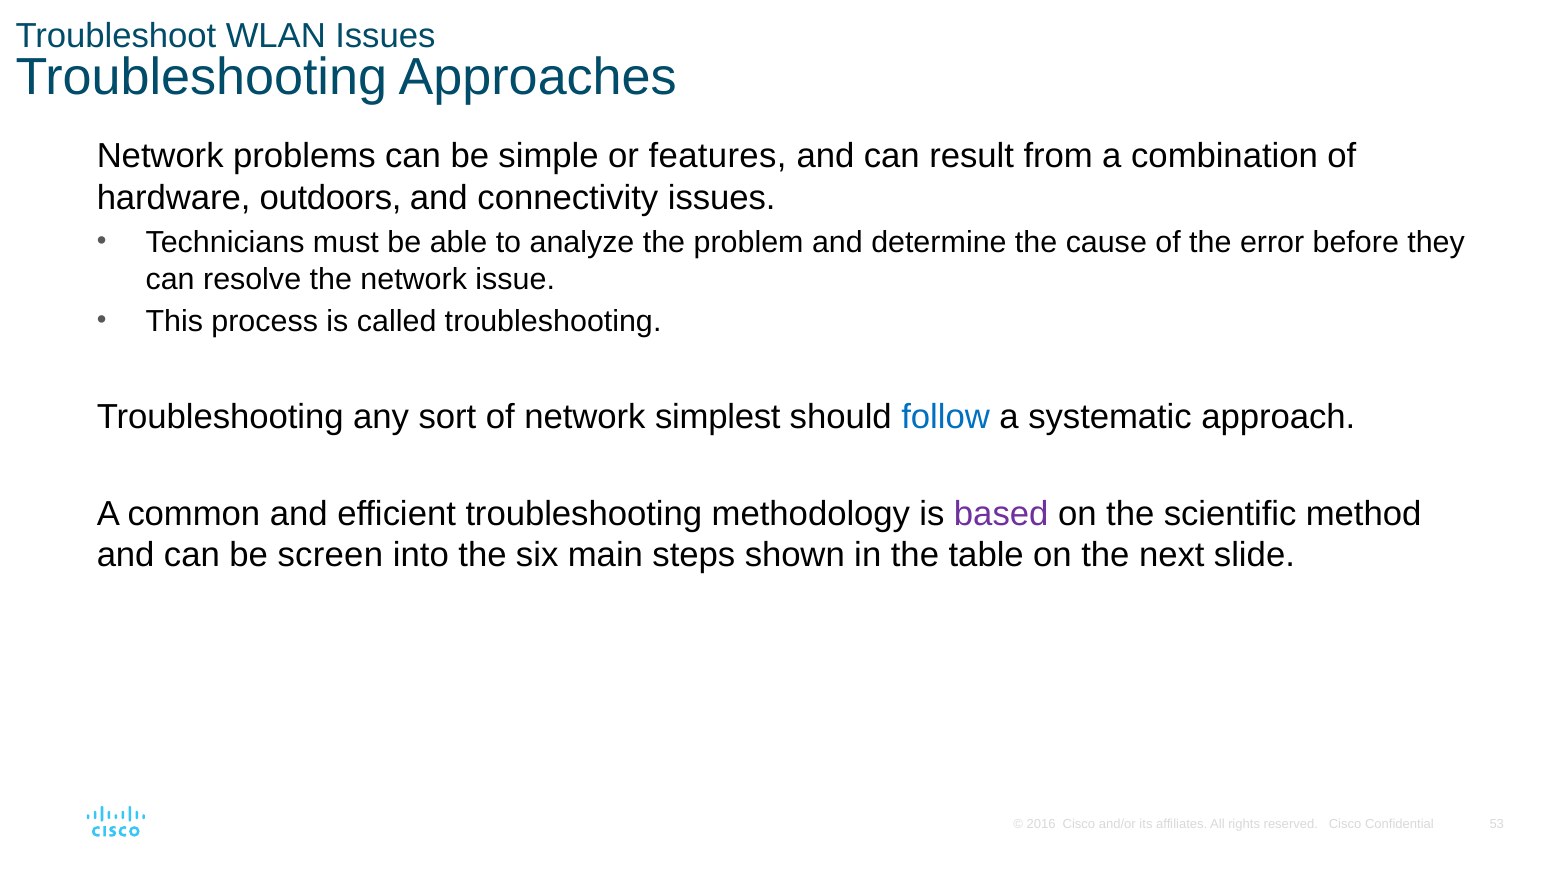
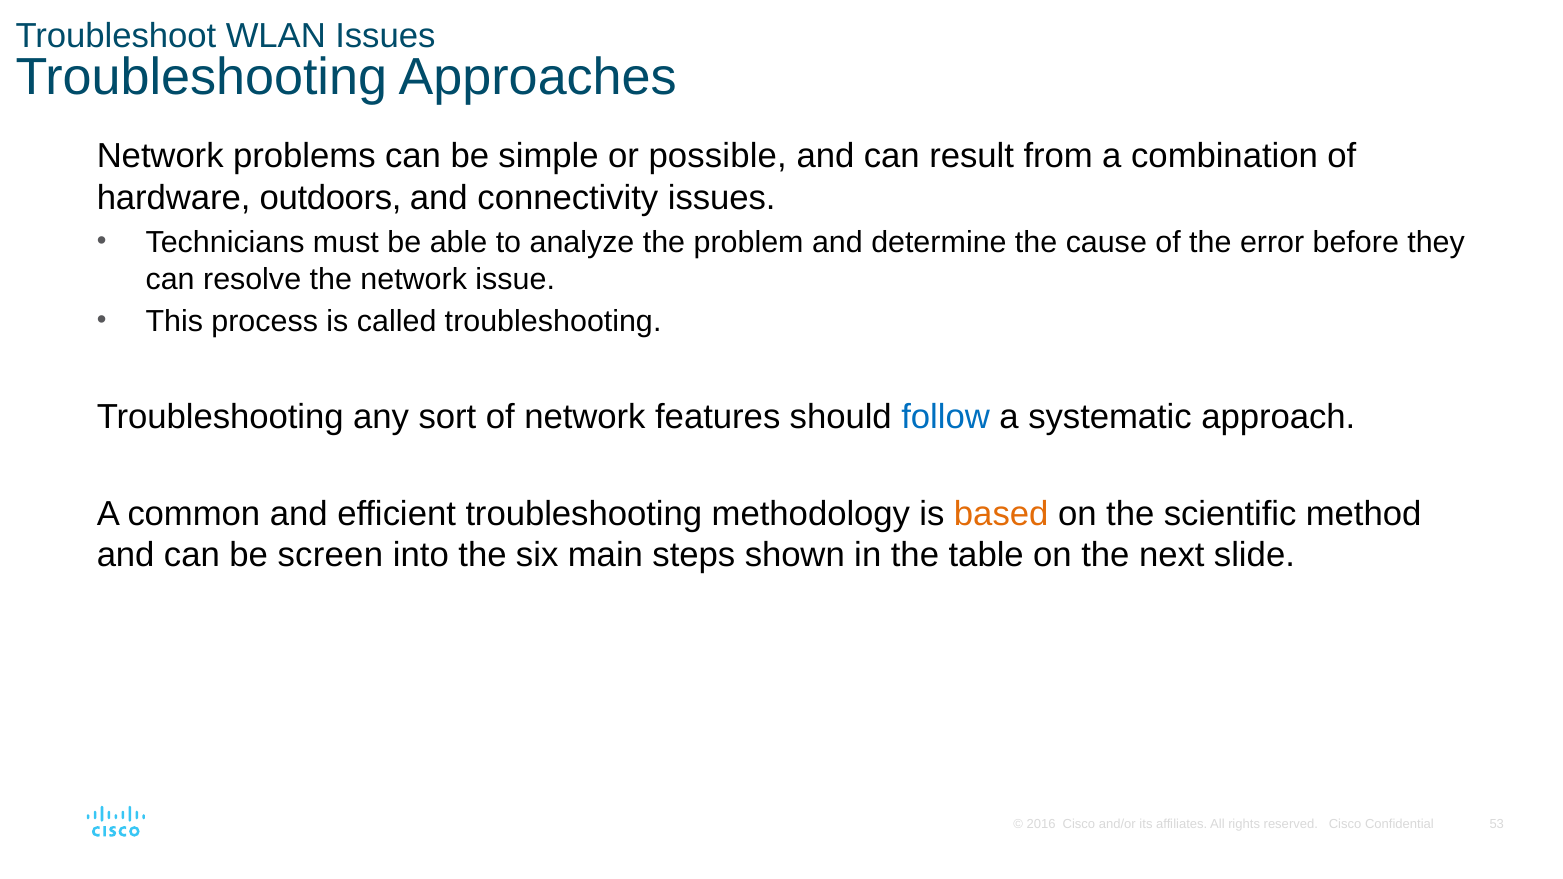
features: features -> possible
simplest: simplest -> features
based colour: purple -> orange
